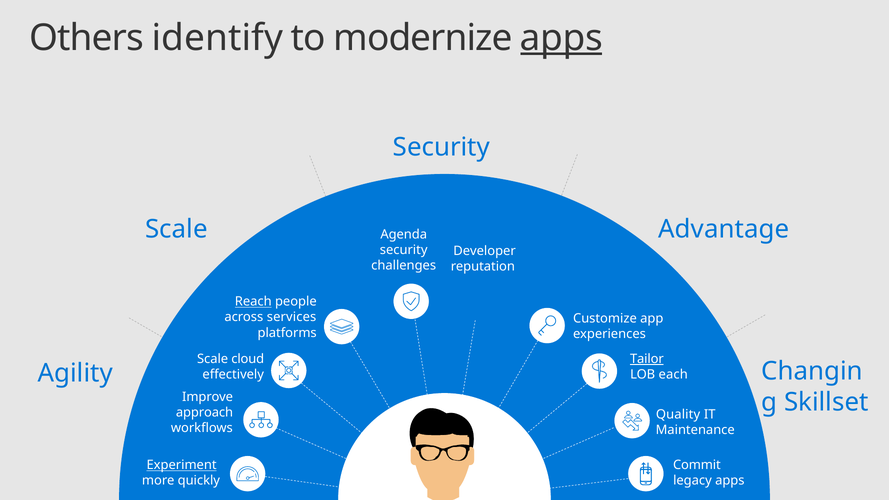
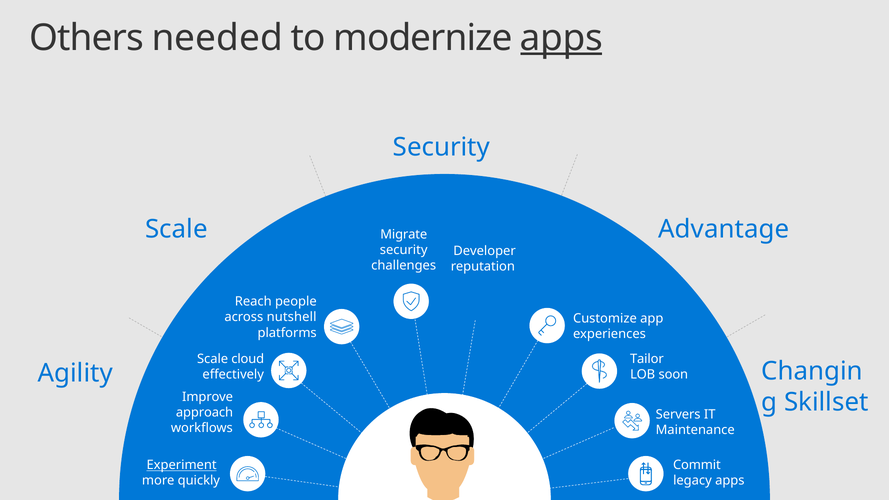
identify: identify -> needed
Agenda: Agenda -> Migrate
Reach underline: present -> none
services: services -> nutshell
Tailor underline: present -> none
each: each -> soon
Quality: Quality -> Servers
